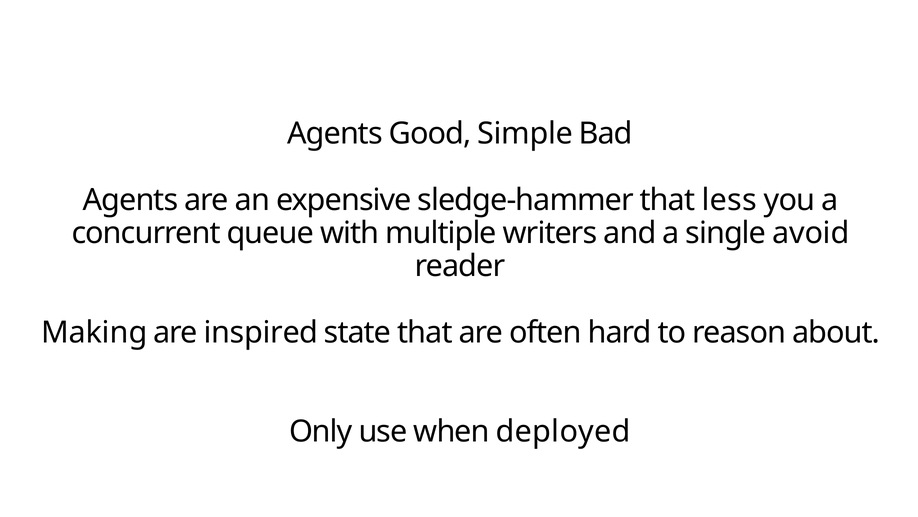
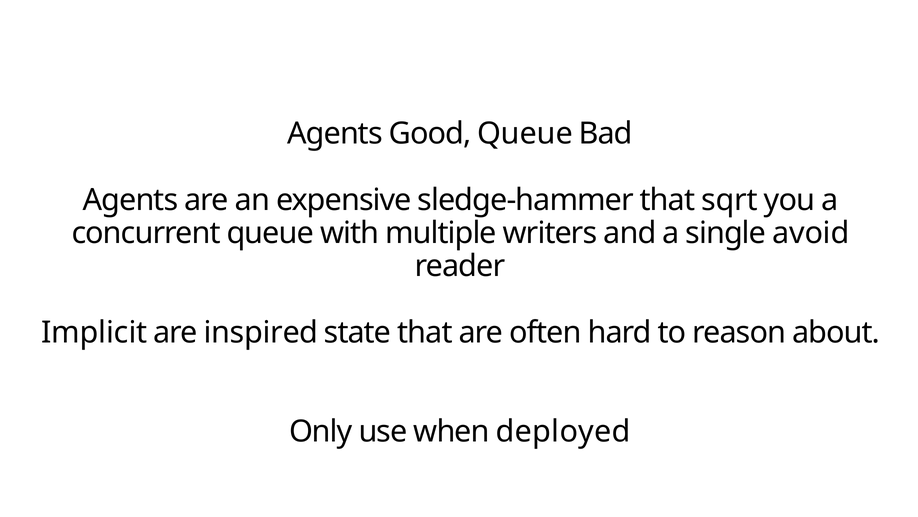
Good Simple: Simple -> Queue
less: less -> sqrt
Making: Making -> Implicit
